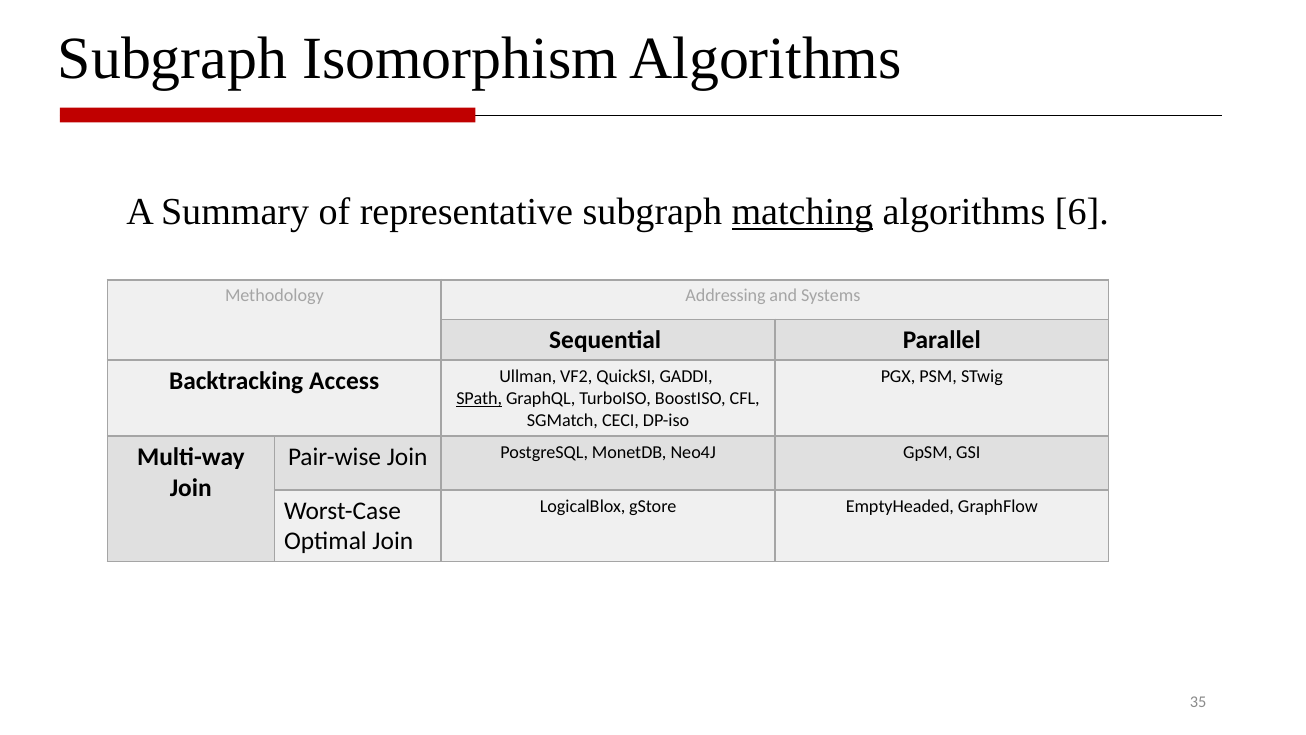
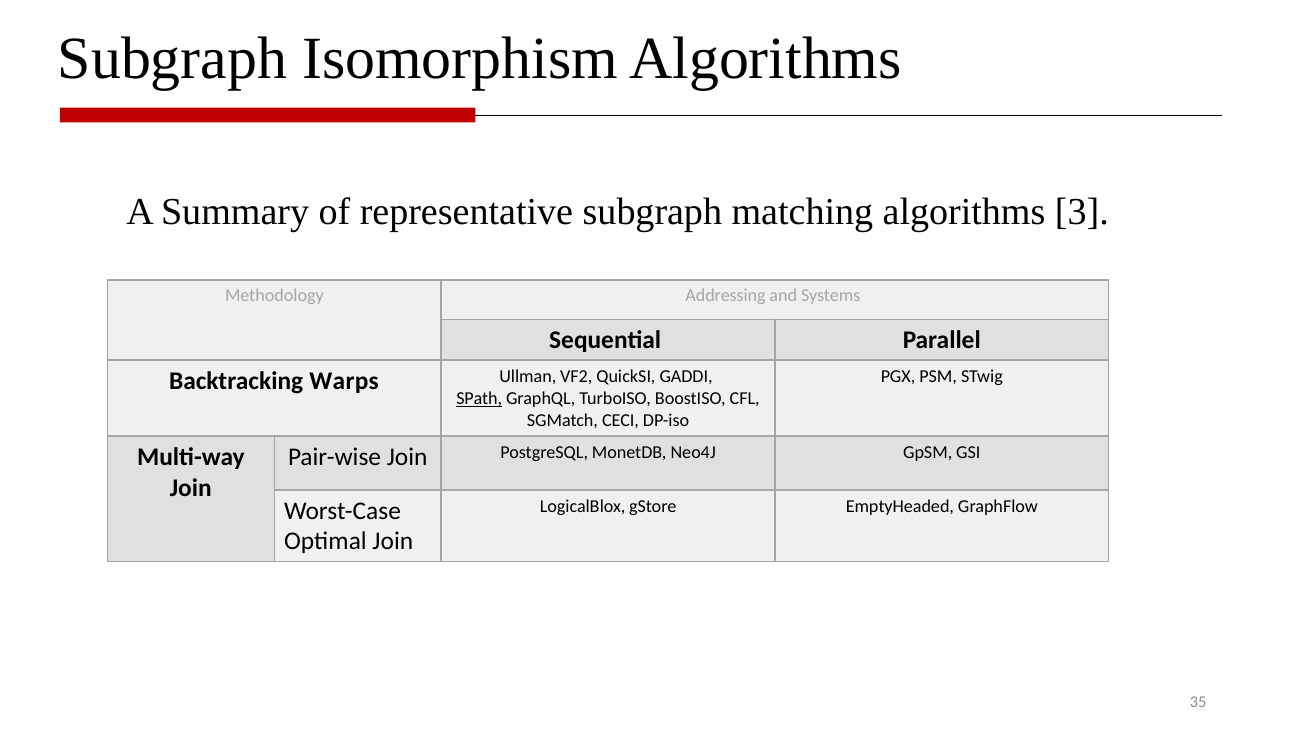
matching underline: present -> none
6: 6 -> 3
Access: Access -> Warps
